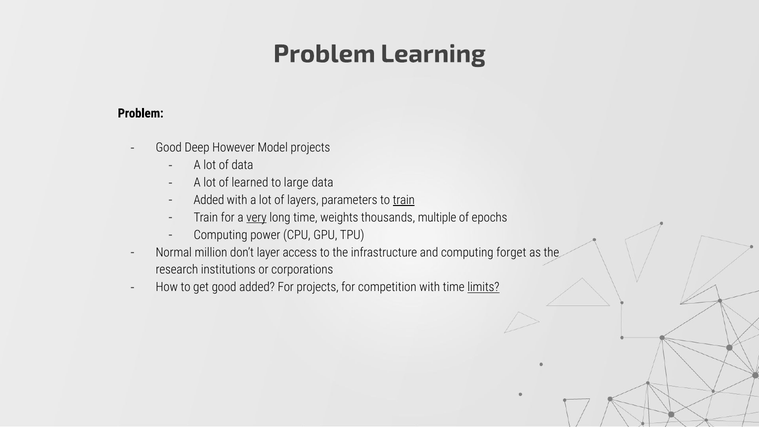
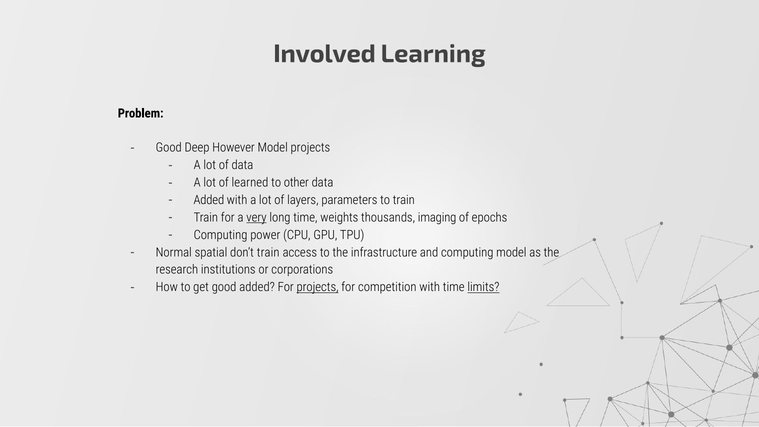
Problem at (324, 54): Problem -> Involved
large: large -> other
train at (404, 200) underline: present -> none
multiple: multiple -> imaging
million: million -> spatial
don’t layer: layer -> train
computing forget: forget -> model
projects at (318, 287) underline: none -> present
